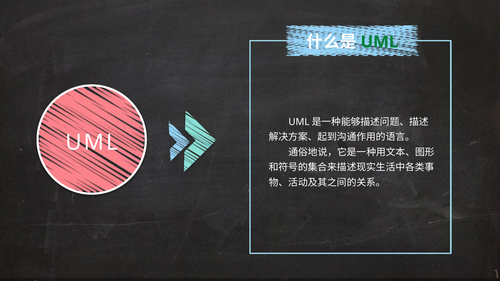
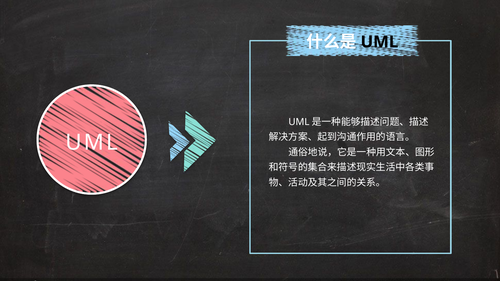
UML at (379, 42) colour: green -> black
